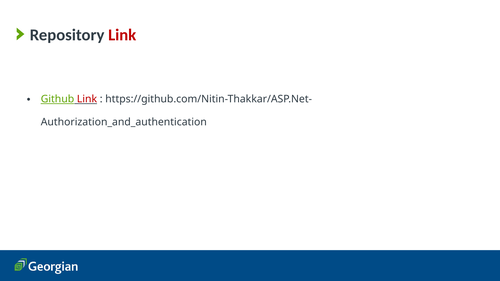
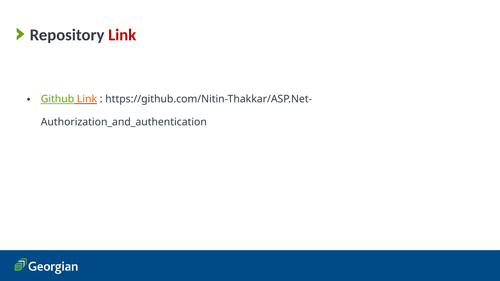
Link at (87, 99) colour: red -> orange
